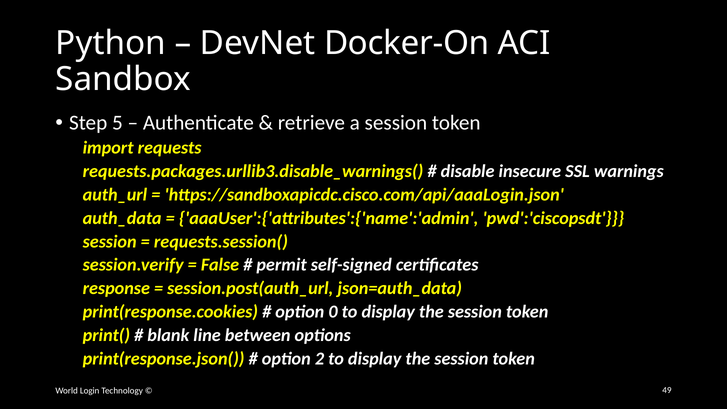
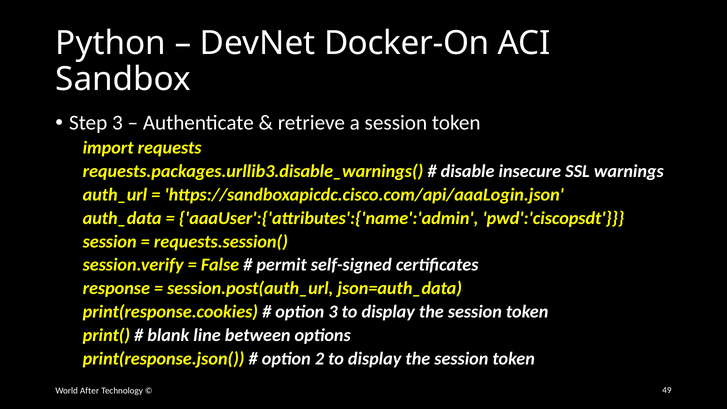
Step 5: 5 -> 3
option 0: 0 -> 3
Login: Login -> After
